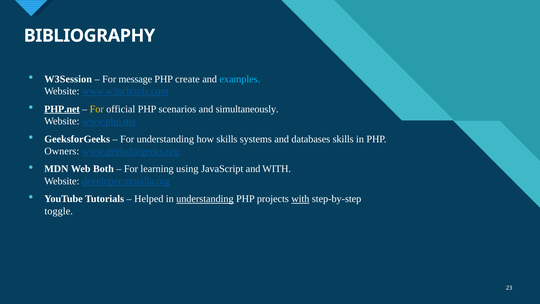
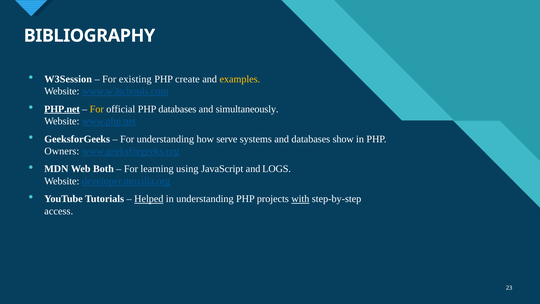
message: message -> existing
examples colour: light blue -> yellow
PHP scenarios: scenarios -> databases
how skills: skills -> serve
databases skills: skills -> show
and WITH: WITH -> LOGS
Helped underline: none -> present
understanding at (205, 199) underline: present -> none
toggle: toggle -> access
